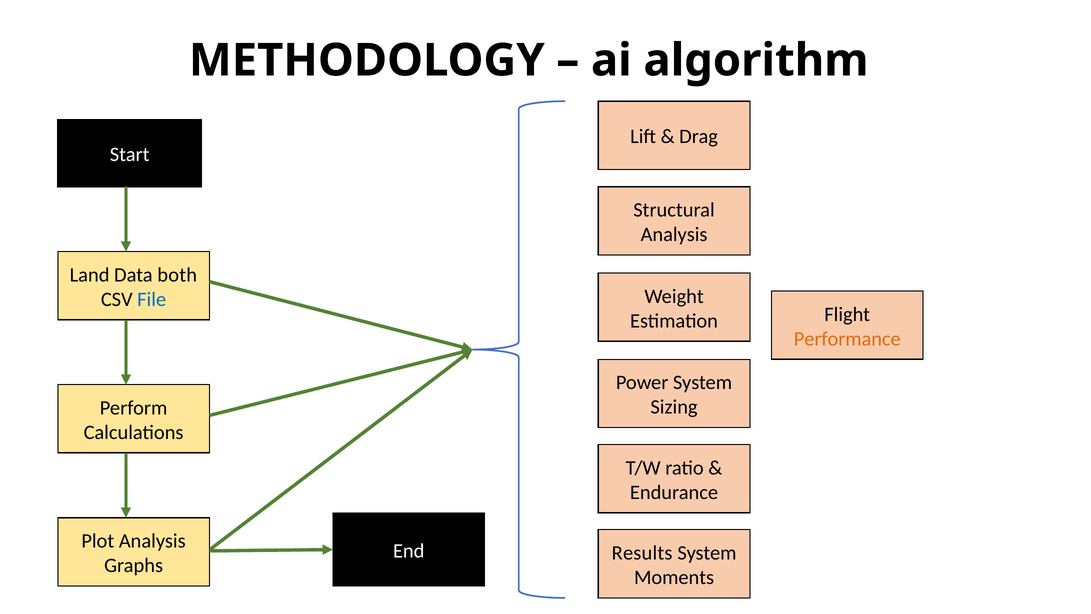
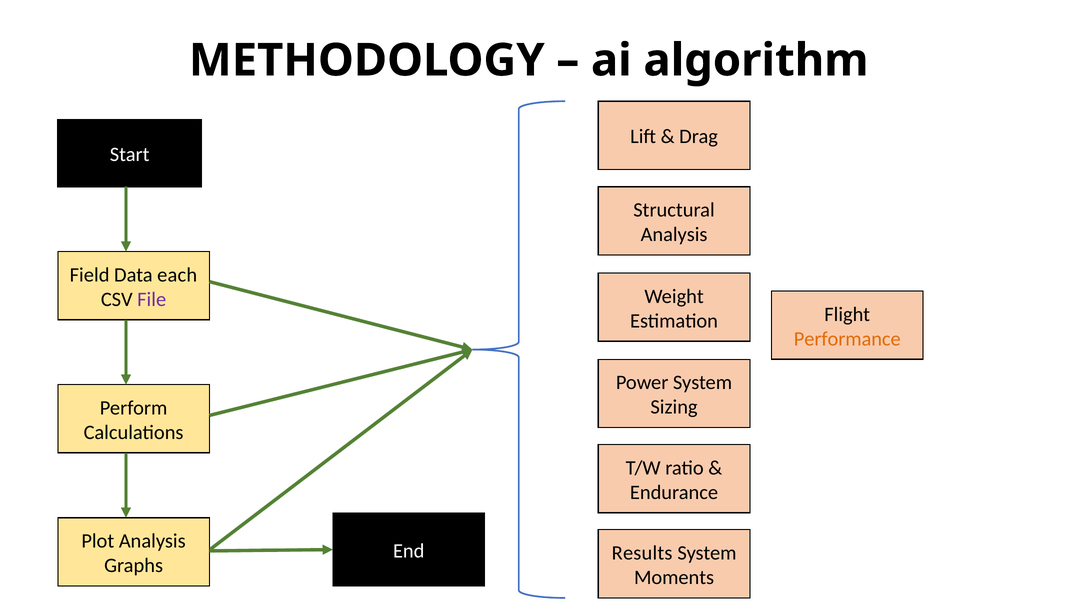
Land: Land -> Field
both: both -> each
File colour: blue -> purple
